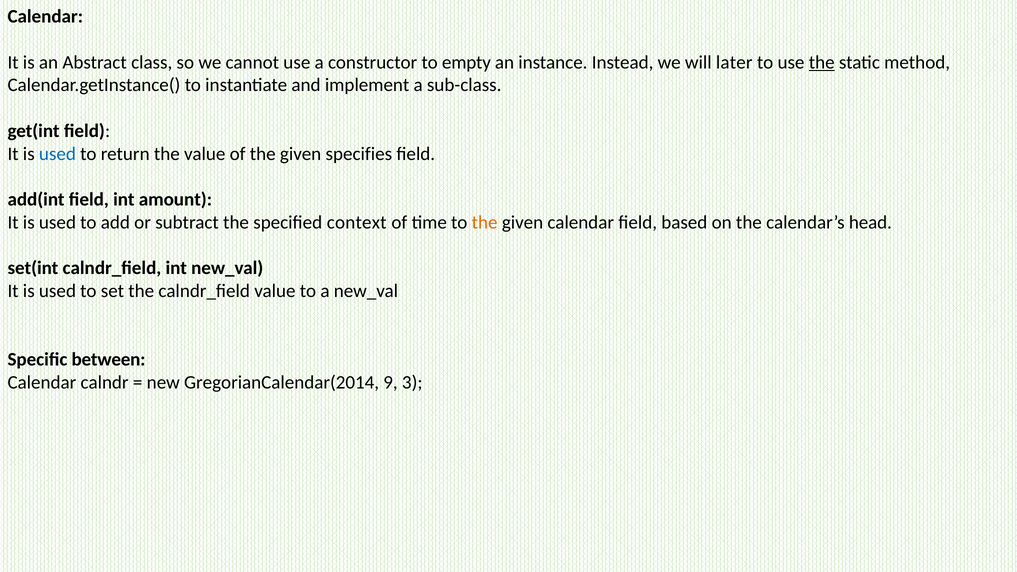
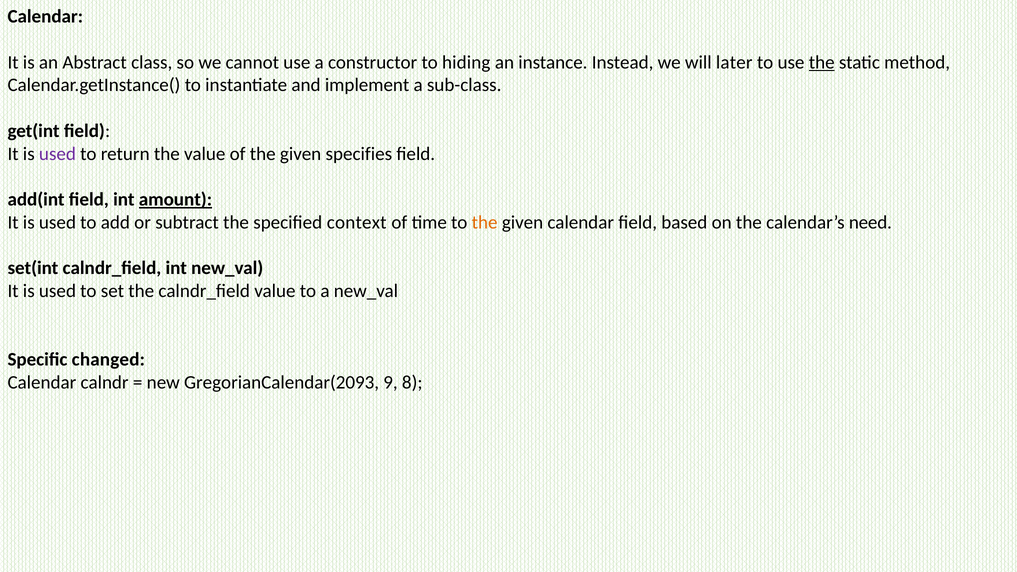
empty: empty -> hiding
used at (57, 154) colour: blue -> purple
amount underline: none -> present
head: head -> need
between: between -> changed
GregorianCalendar(2014: GregorianCalendar(2014 -> GregorianCalendar(2093
3: 3 -> 8
